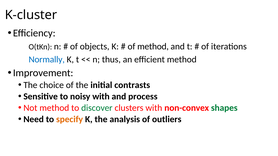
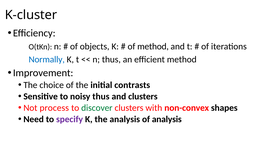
noisy with: with -> thus
and process: process -> clusters
Not method: method -> process
shapes colour: green -> black
specify colour: orange -> purple
of outliers: outliers -> analysis
